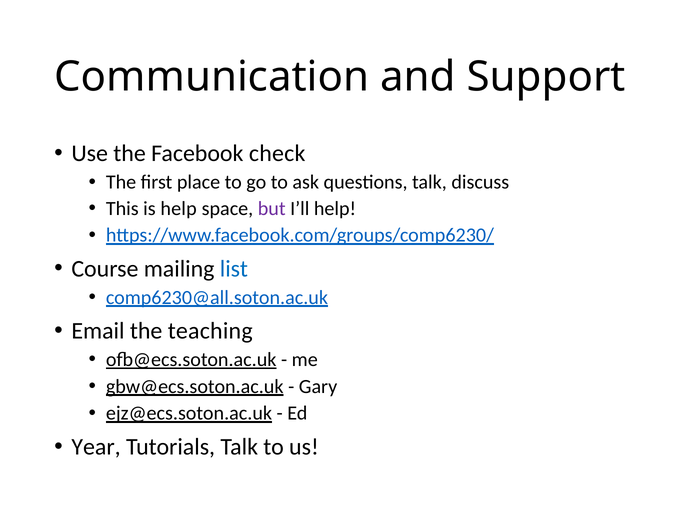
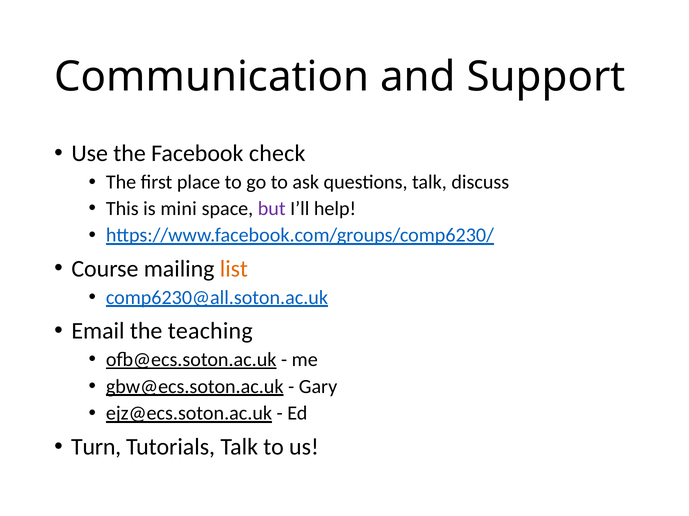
is help: help -> mini
list colour: blue -> orange
Year: Year -> Turn
